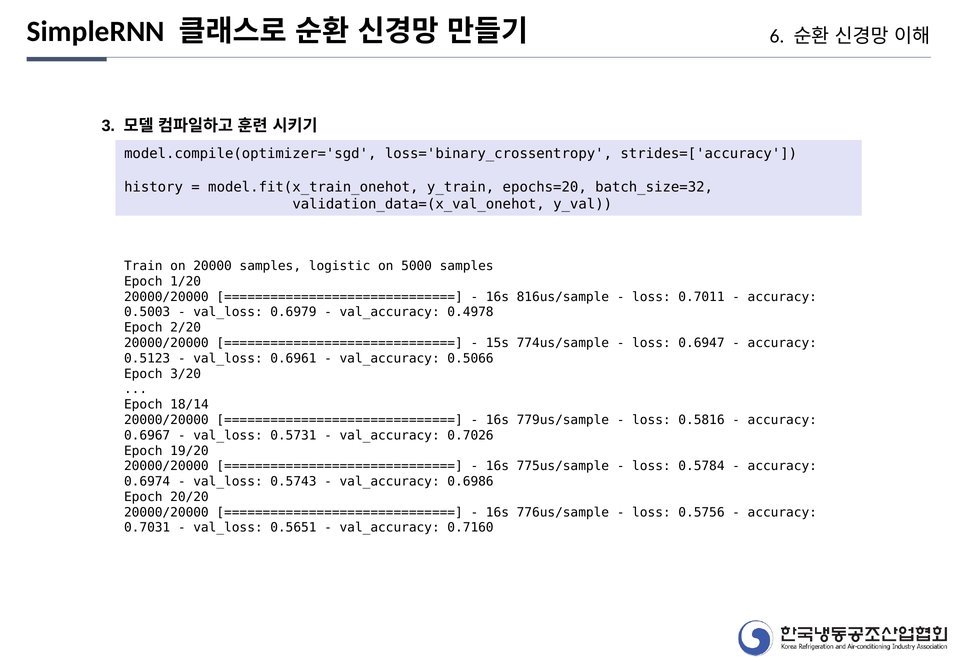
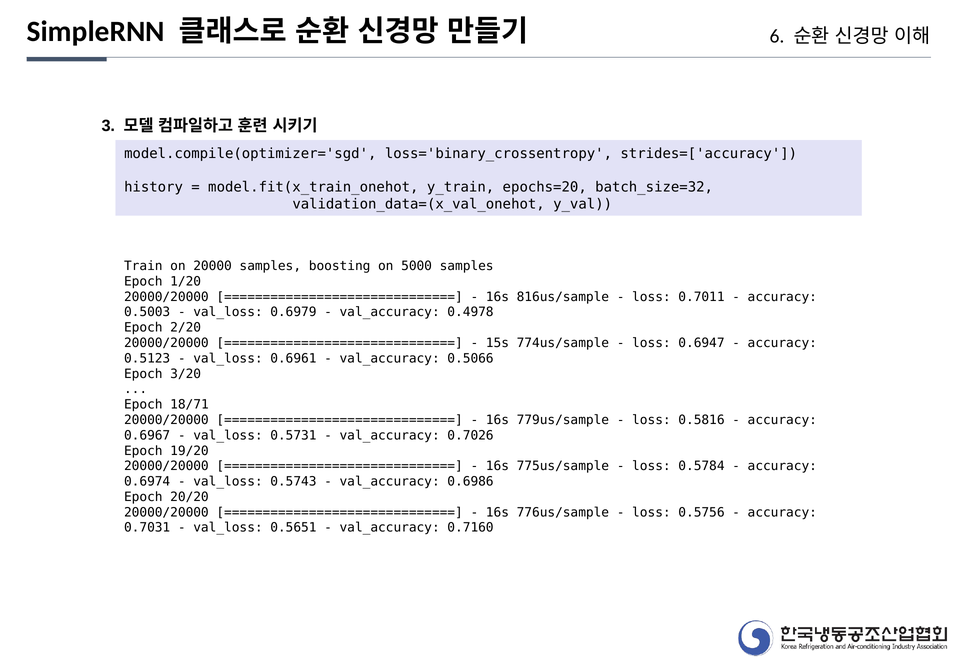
logistic: logistic -> boosting
18/14: 18/14 -> 18/71
